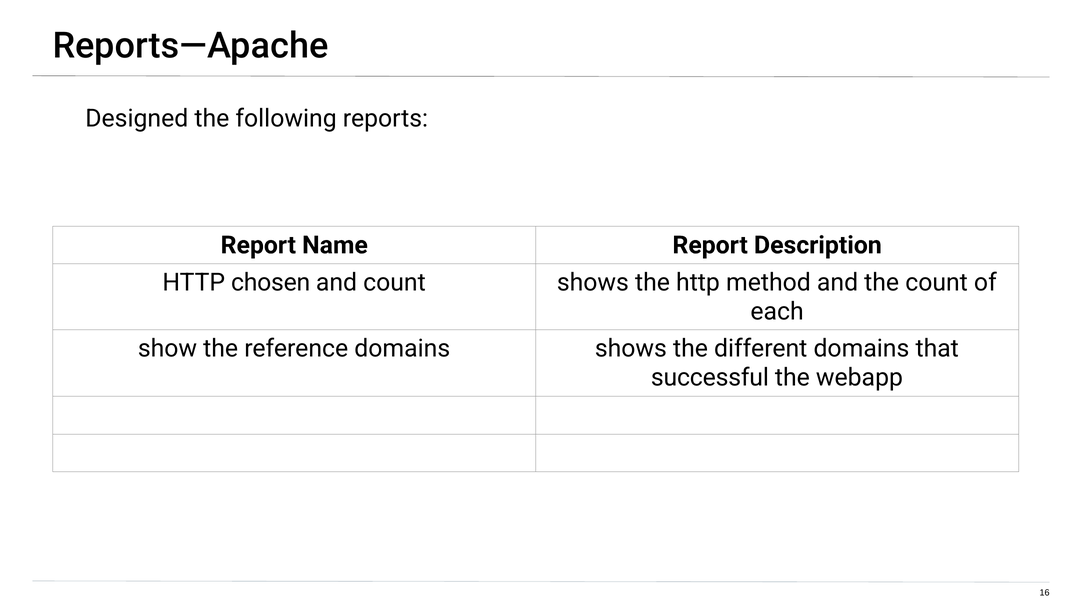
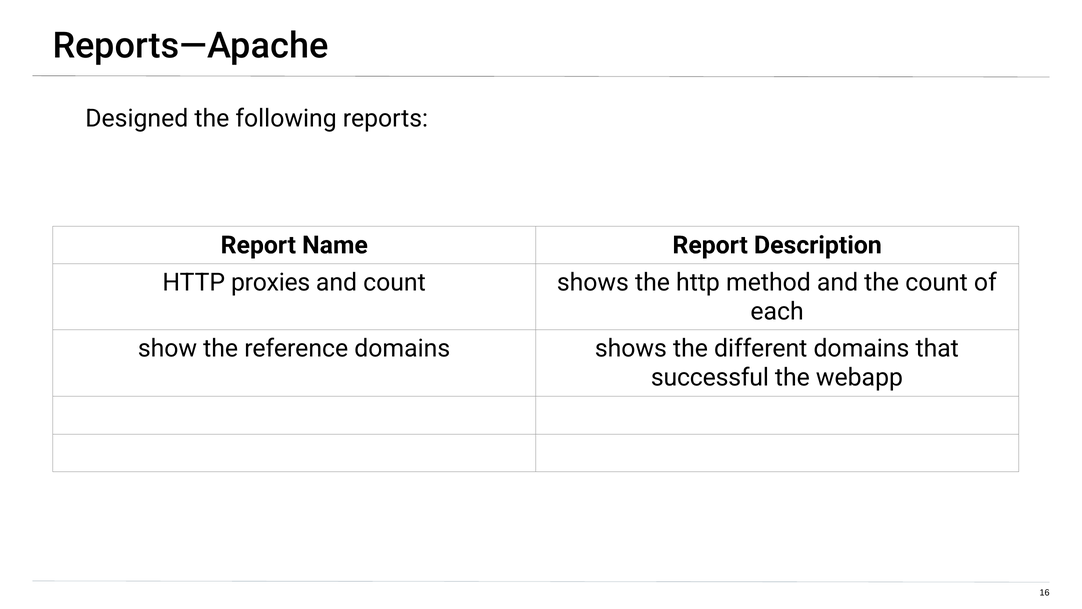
chosen: chosen -> proxies
